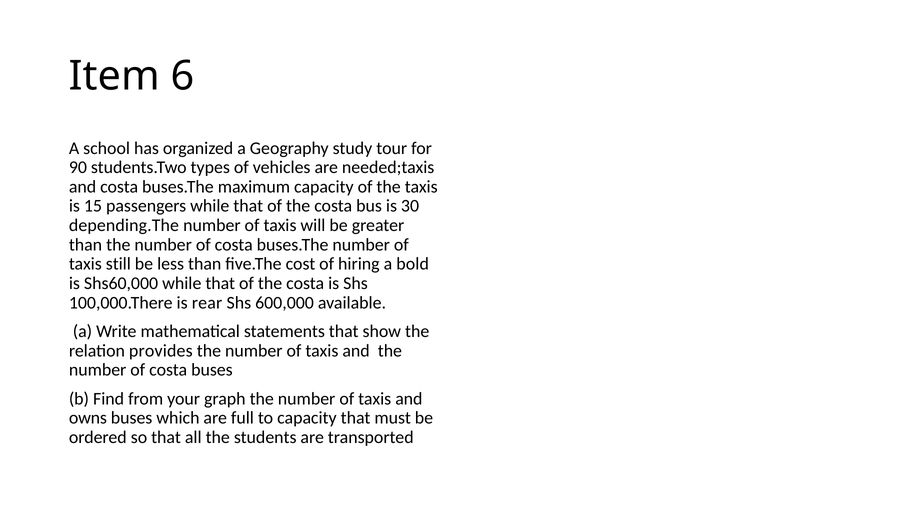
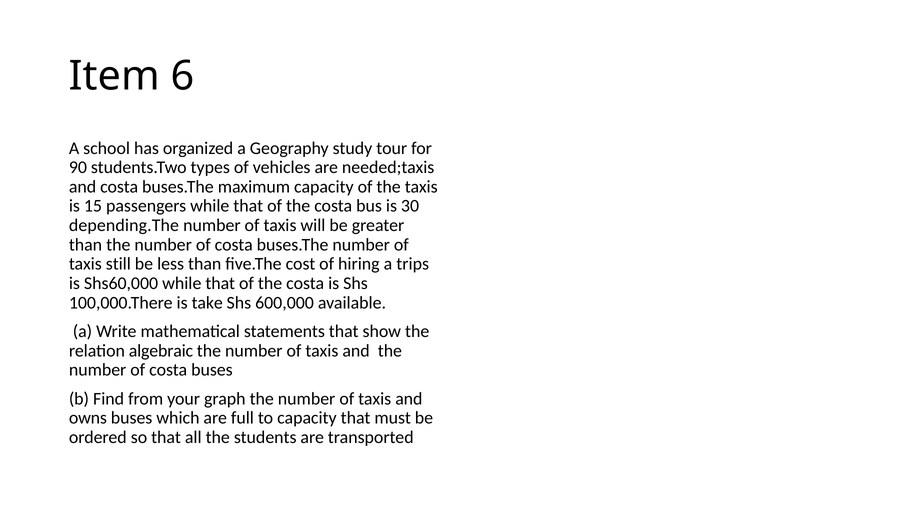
bold: bold -> trips
rear: rear -> take
provides: provides -> algebraic
